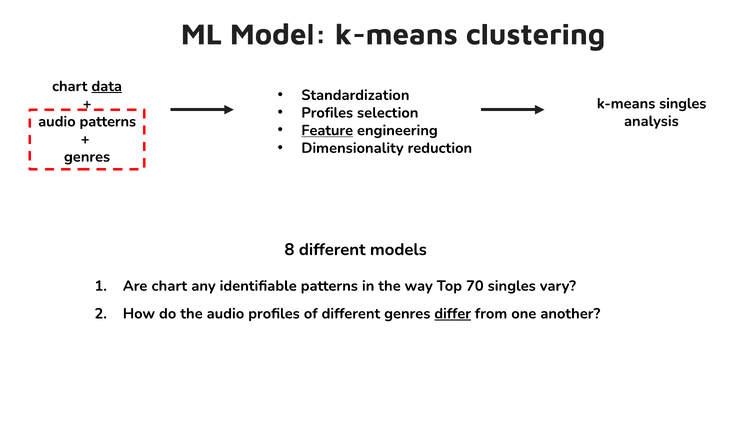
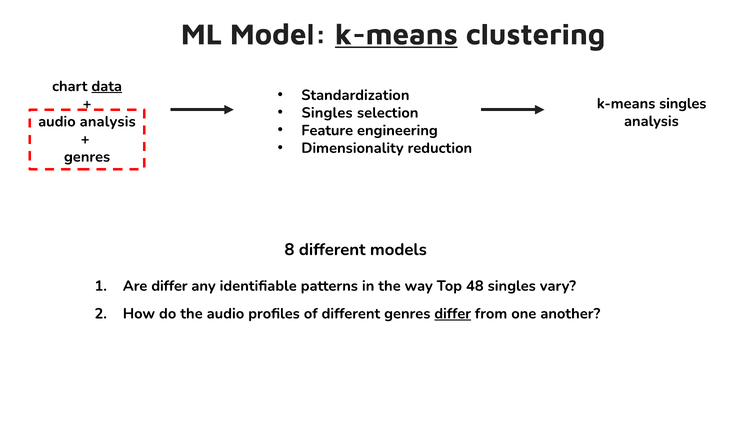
k-means at (396, 35) underline: none -> present
Profiles at (327, 113): Profiles -> Singles
audio patterns: patterns -> analysis
Feature underline: present -> none
Are chart: chart -> differ
70: 70 -> 48
